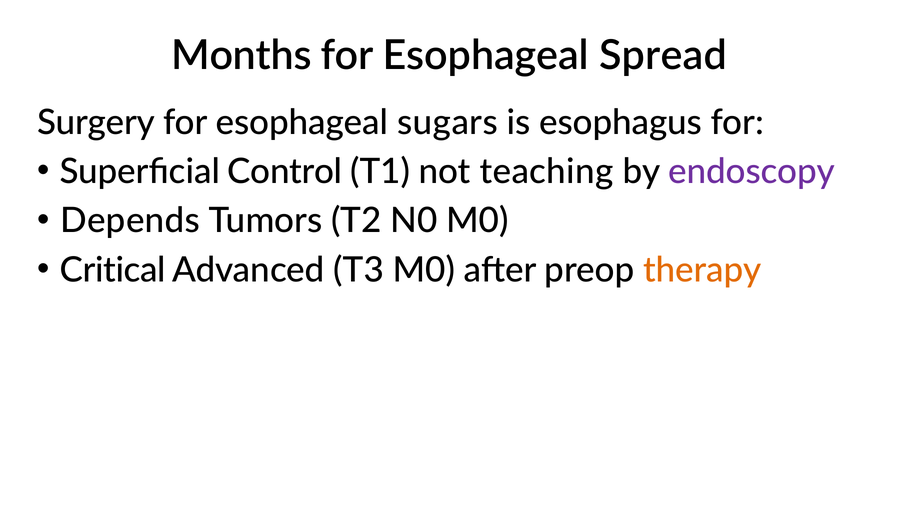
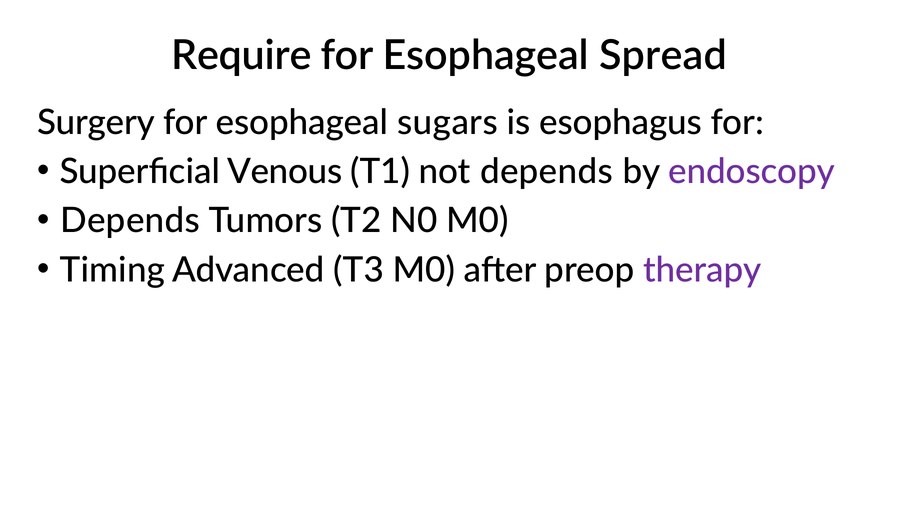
Months: Months -> Require
Control: Control -> Venous
not teaching: teaching -> depends
Critical: Critical -> Timing
therapy colour: orange -> purple
